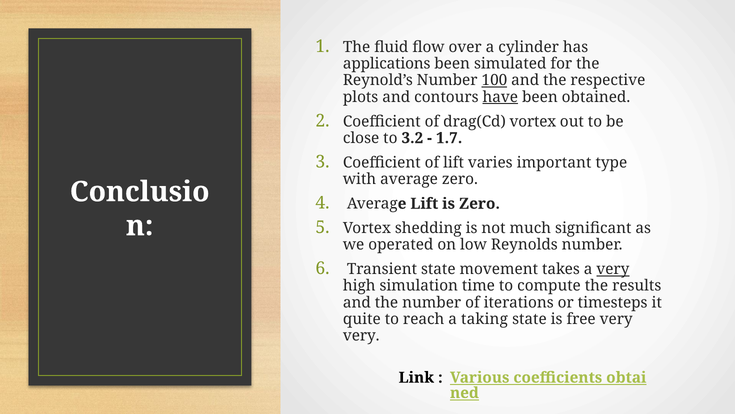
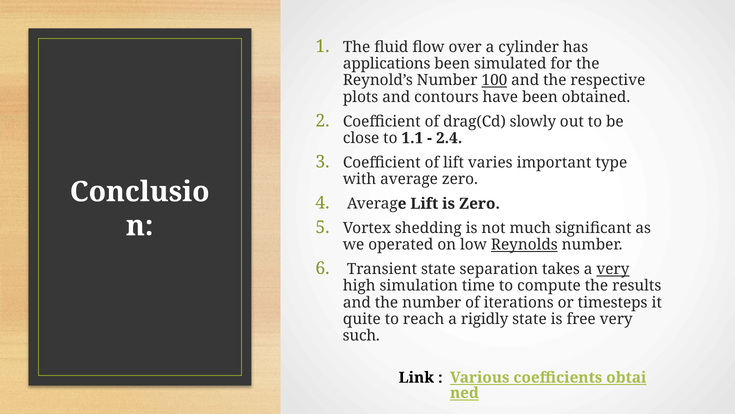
have underline: present -> none
drag(Cd vortex: vortex -> slowly
3.2: 3.2 -> 1.1
1.7: 1.7 -> 2.4
Reynolds underline: none -> present
movement: movement -> separation
taking: taking -> rigidly
very at (361, 335): very -> such
